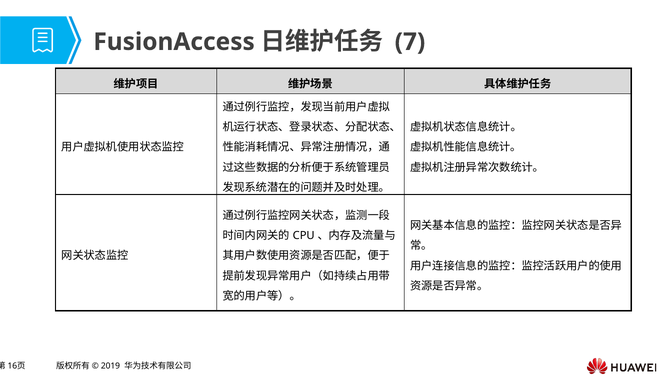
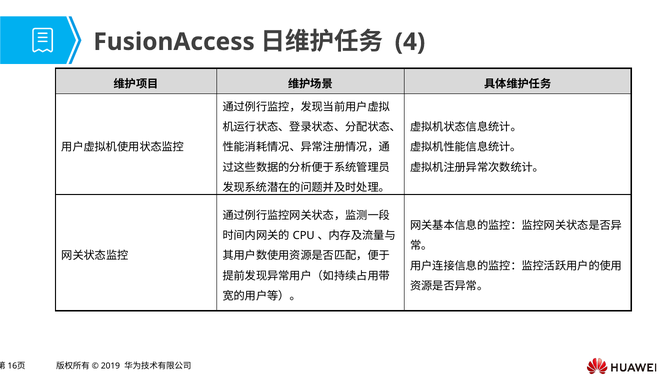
7: 7 -> 4
